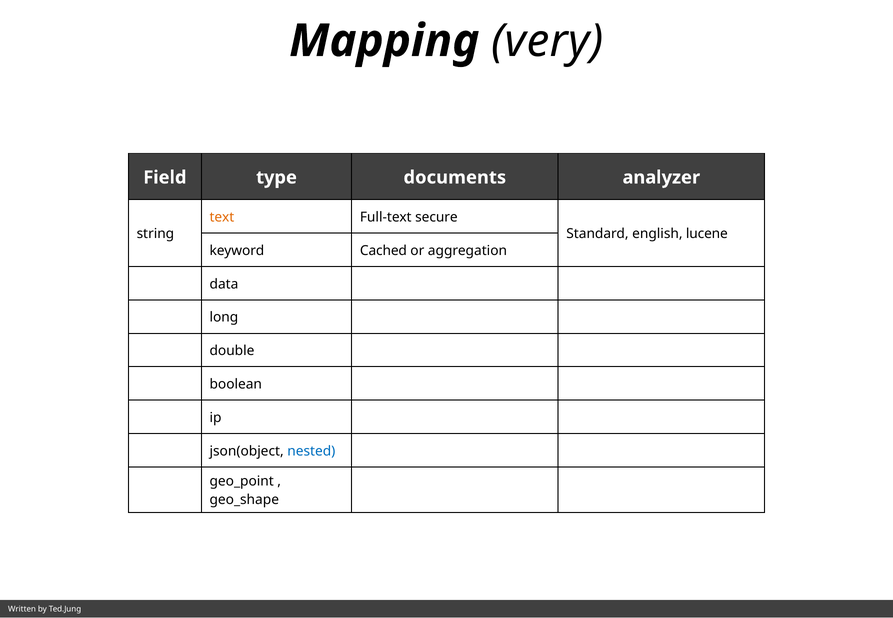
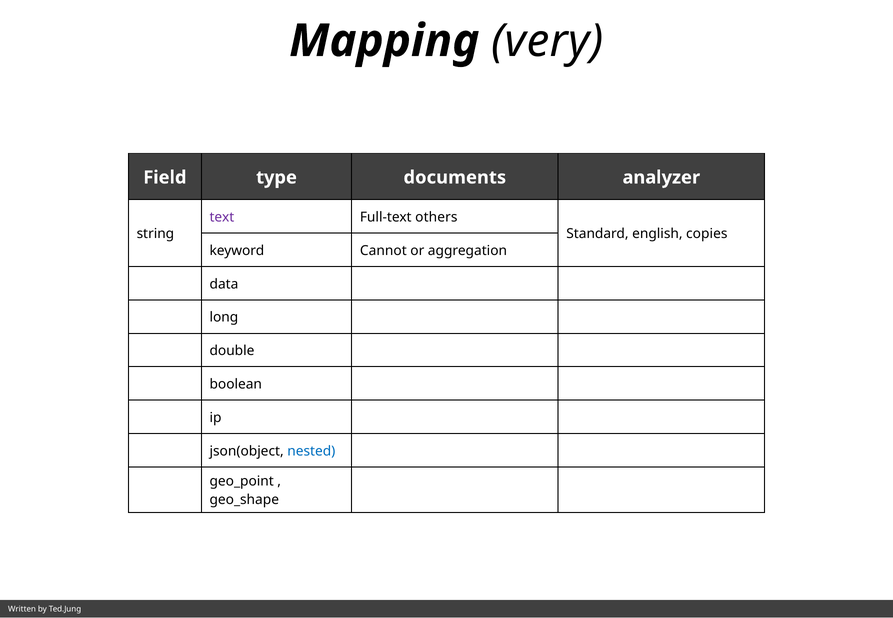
text colour: orange -> purple
secure: secure -> others
lucene: lucene -> copies
Cached: Cached -> Cannot
